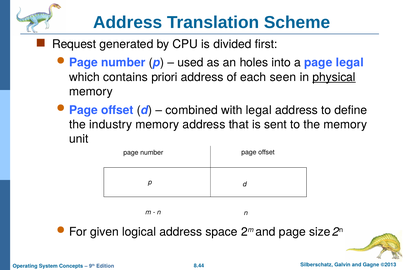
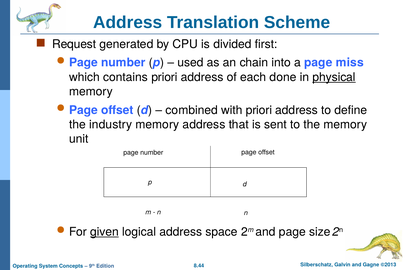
holes: holes -> chain
page legal: legal -> miss
seen: seen -> done
with legal: legal -> priori
given underline: none -> present
